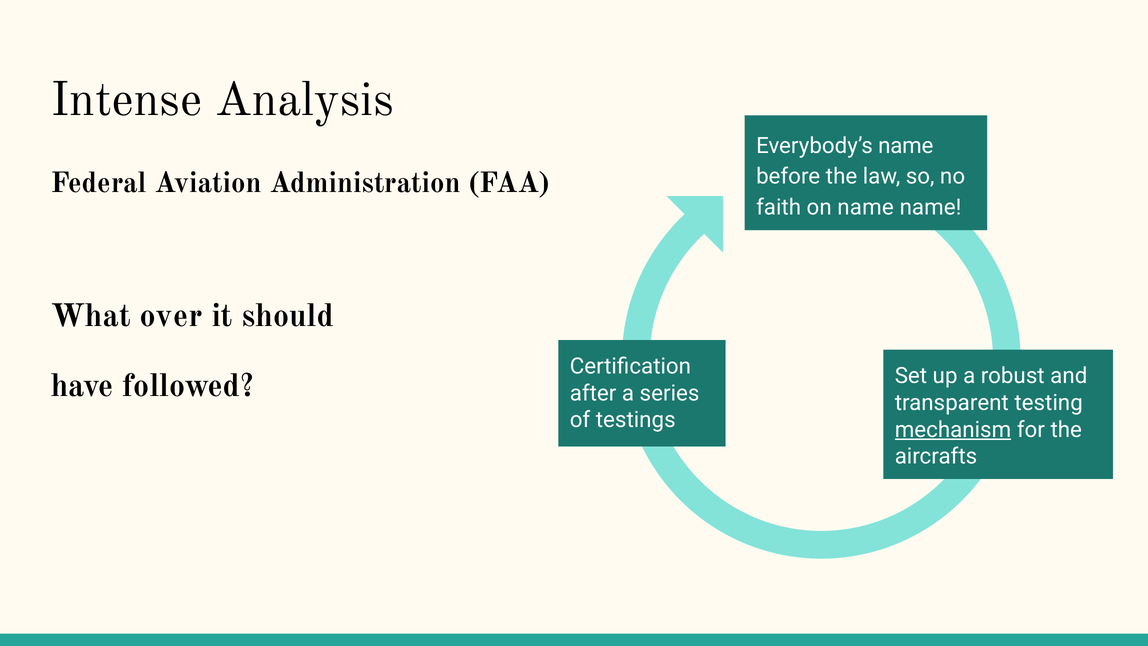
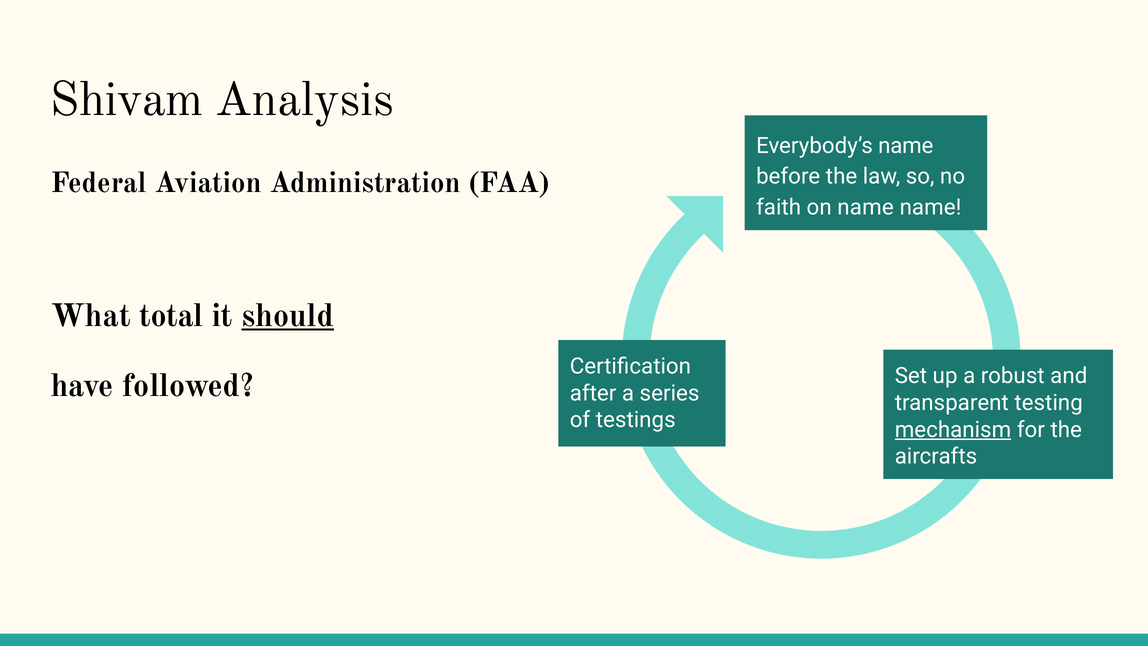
Intense: Intense -> Shivam
over: over -> total
should underline: none -> present
